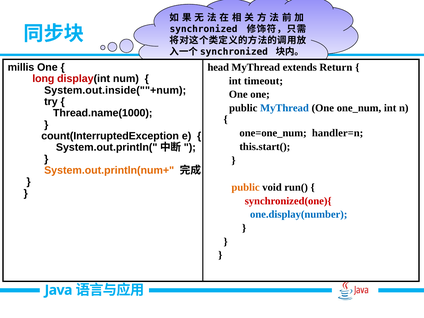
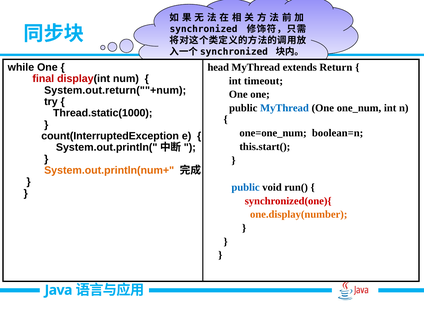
millis: millis -> while
long: long -> final
System.out.inside(""+num: System.out.inside(""+num -> System.out.return(""+num
Thread.name(1000: Thread.name(1000 -> Thread.static(1000
handler=n: handler=n -> boolean=n
public at (246, 187) colour: orange -> blue
one.display(number colour: blue -> orange
